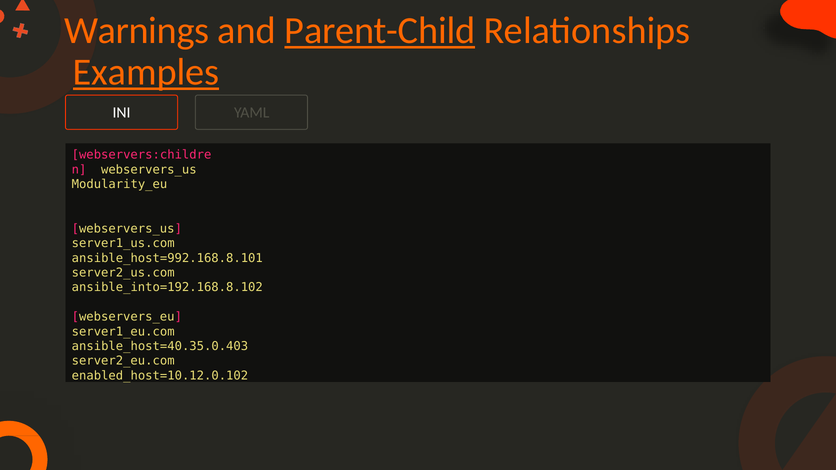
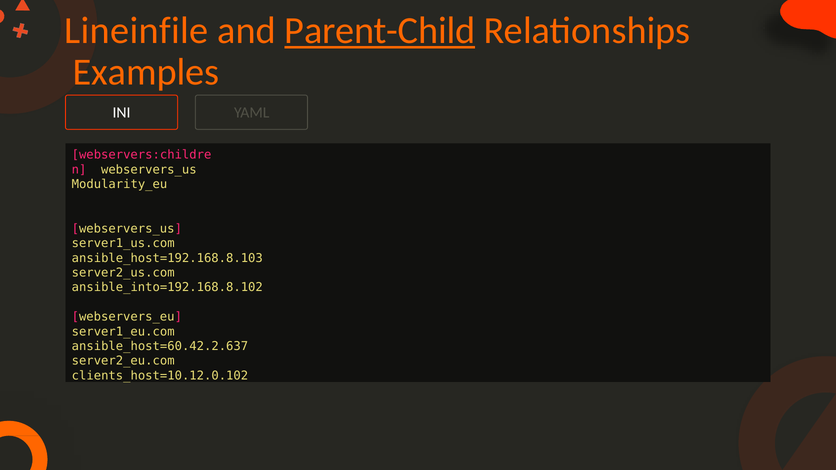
Warnings: Warnings -> Lineinfile
Examples underline: present -> none
ansible_host=992.168.8.101: ansible_host=992.168.8.101 -> ansible_host=192.168.8.103
ansible_host=40.35.0.403: ansible_host=40.35.0.403 -> ansible_host=60.42.2.637
enabled_host=10.12.0.102: enabled_host=10.12.0.102 -> clients_host=10.12.0.102
